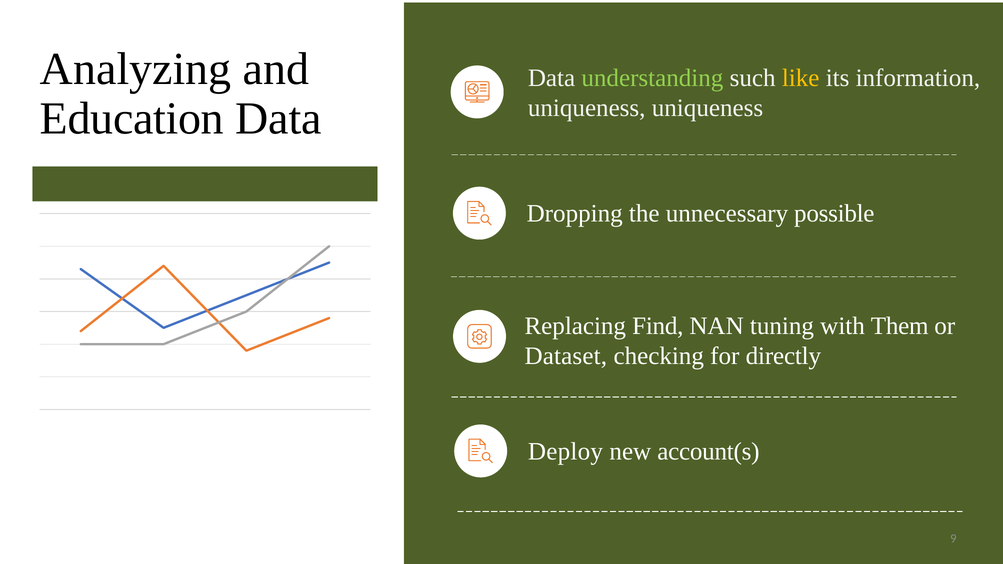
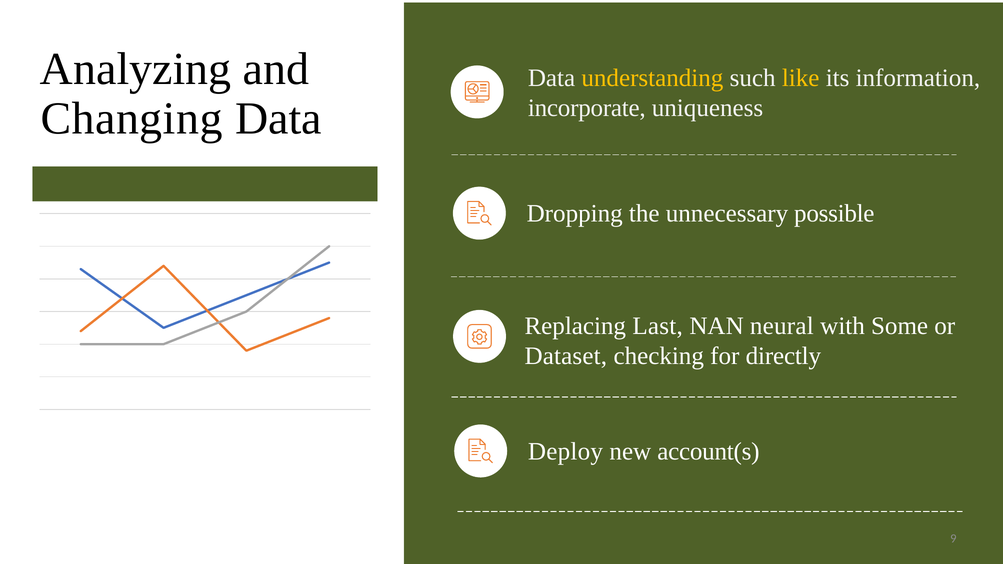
understanding colour: light green -> yellow
uniqueness at (587, 108): uniqueness -> incorporate
Education: Education -> Changing
Find: Find -> Last
tuning: tuning -> neural
Them: Them -> Some
